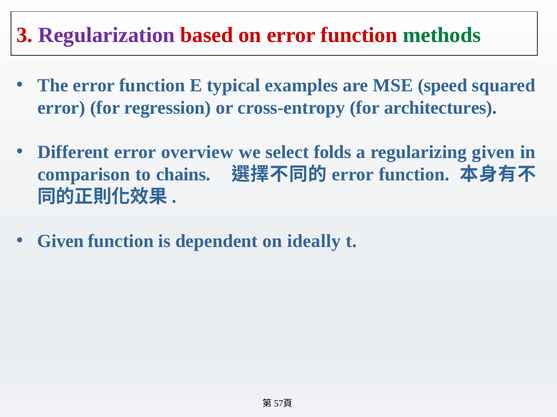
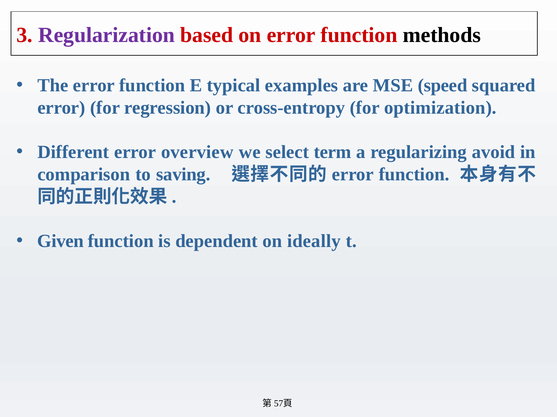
methods colour: green -> black
architectures: architectures -> optimization
folds: folds -> term
regularizing given: given -> avoid
chains: chains -> saving
